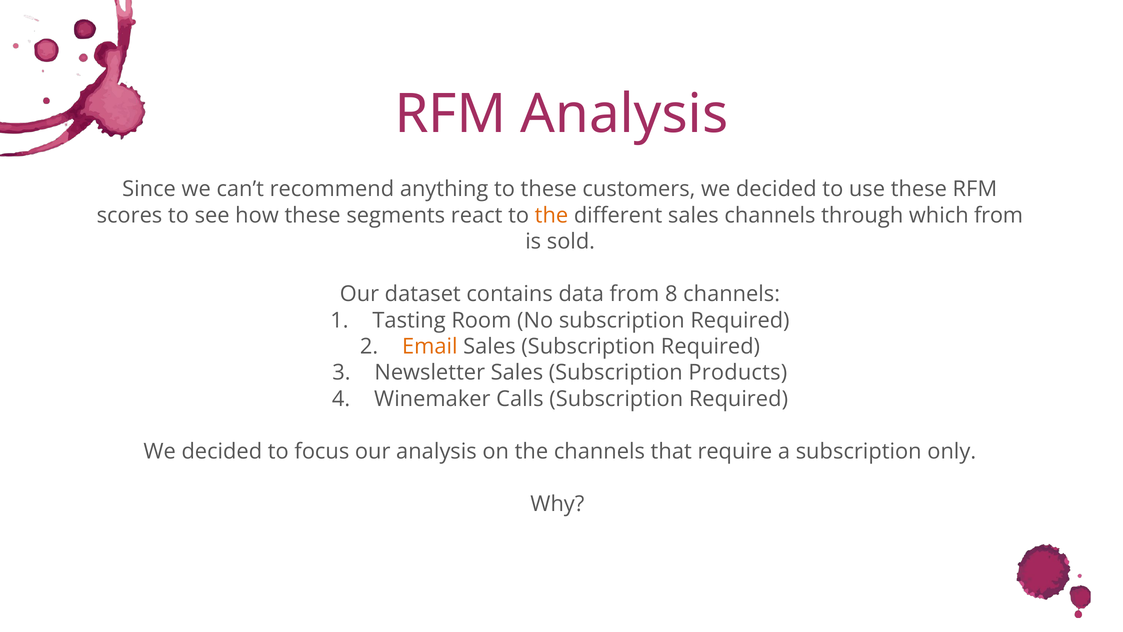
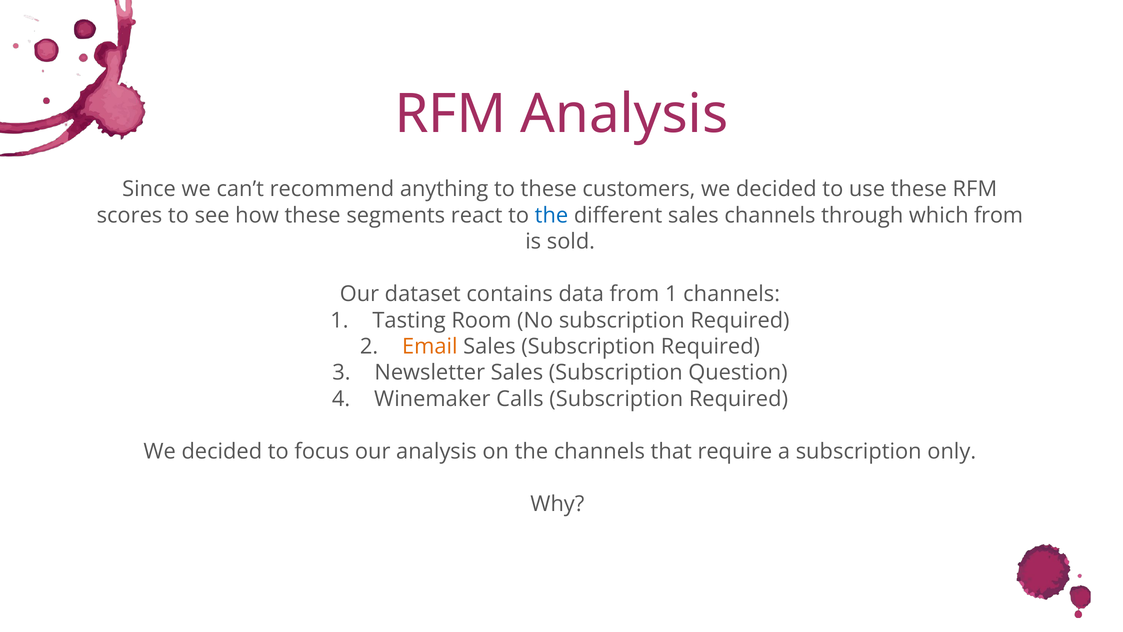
the at (551, 215) colour: orange -> blue
from 8: 8 -> 1
Products: Products -> Question
